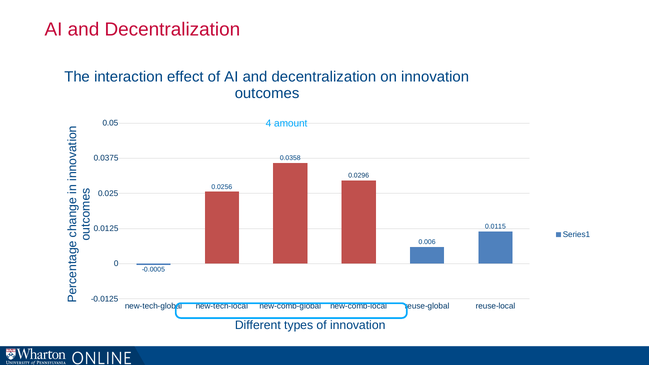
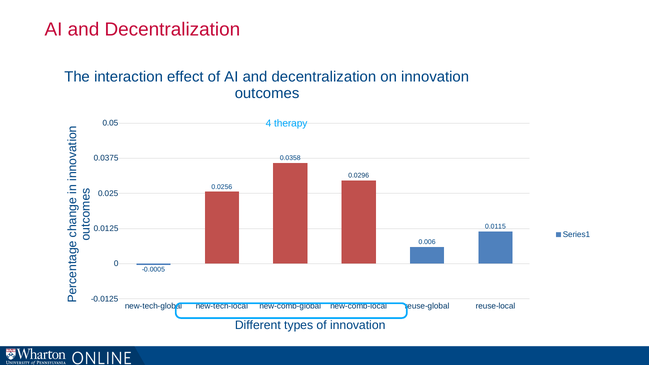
amount: amount -> therapy
